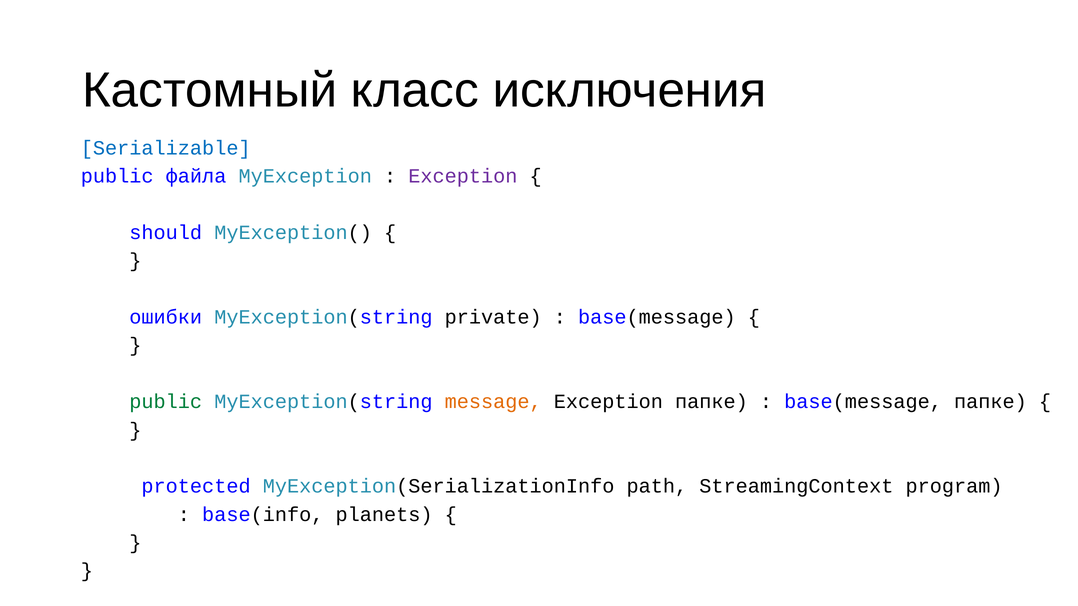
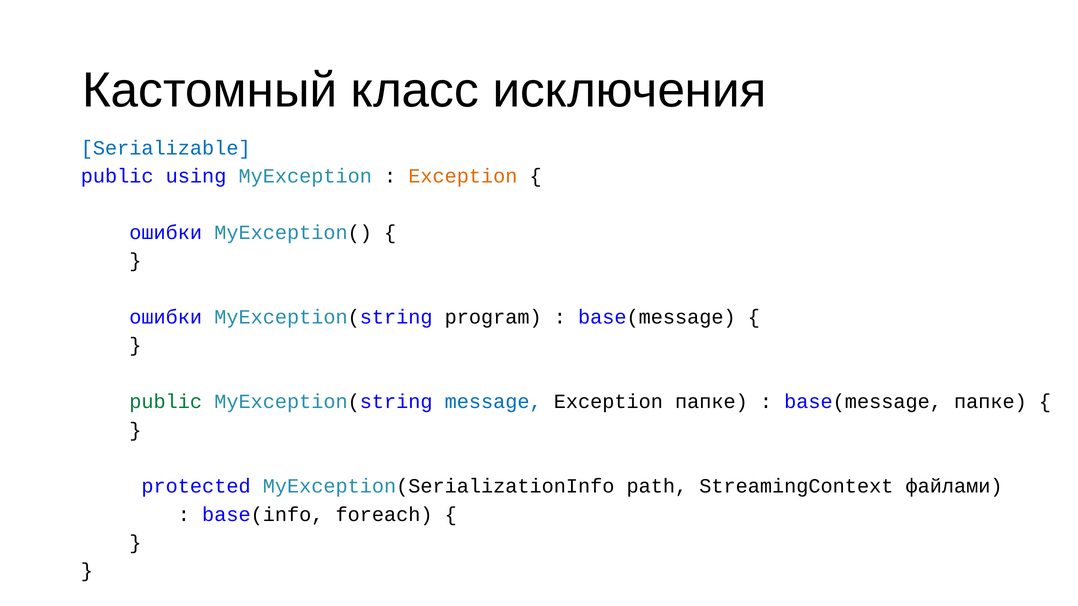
файла: файла -> using
Exception at (463, 176) colour: purple -> orange
should at (166, 233): should -> ошибки
private: private -> program
message colour: orange -> blue
program: program -> файлами
planets: planets -> foreach
